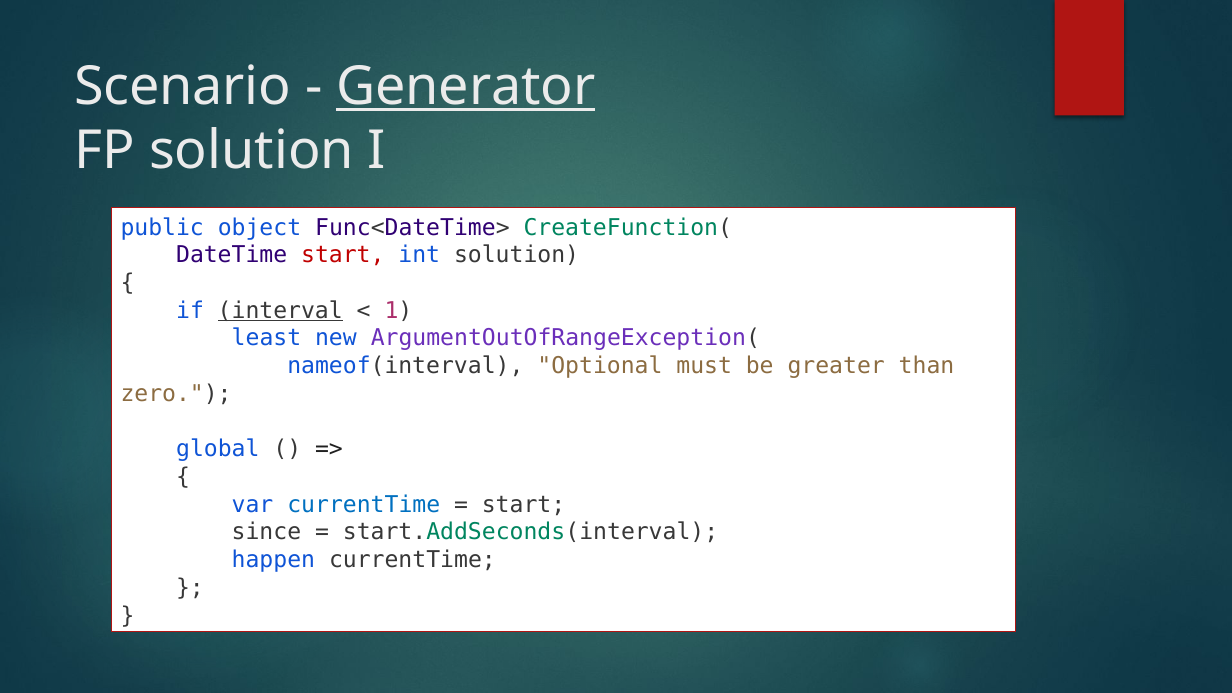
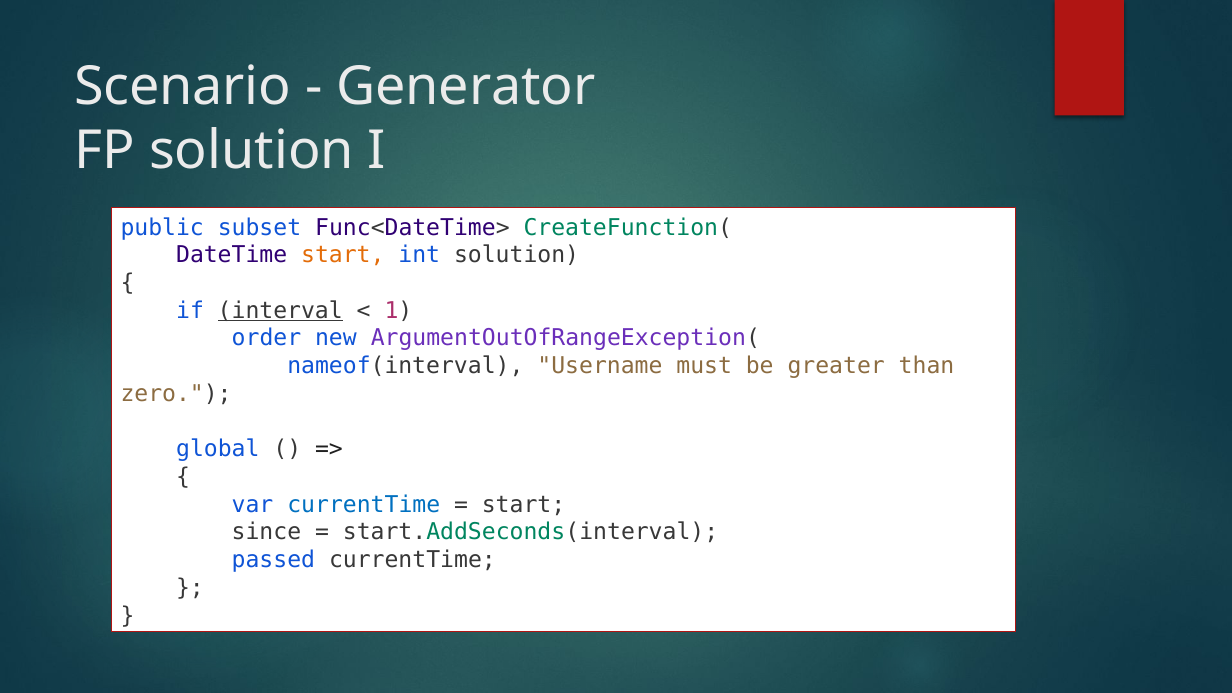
Generator underline: present -> none
object: object -> subset
start at (343, 255) colour: red -> orange
least: least -> order
Optional: Optional -> Username
happen: happen -> passed
